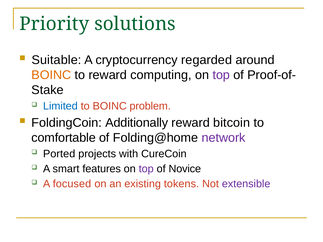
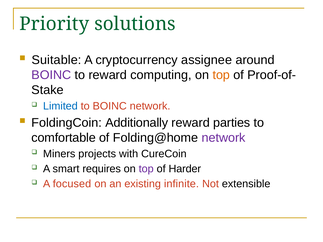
regarded: regarded -> assignee
BOINC at (51, 75) colour: orange -> purple
top at (221, 75) colour: purple -> orange
BOINC problem: problem -> network
bitcoin: bitcoin -> parties
Ported: Ported -> Miners
features: features -> requires
Novice: Novice -> Harder
tokens: tokens -> infinite
extensible colour: purple -> black
